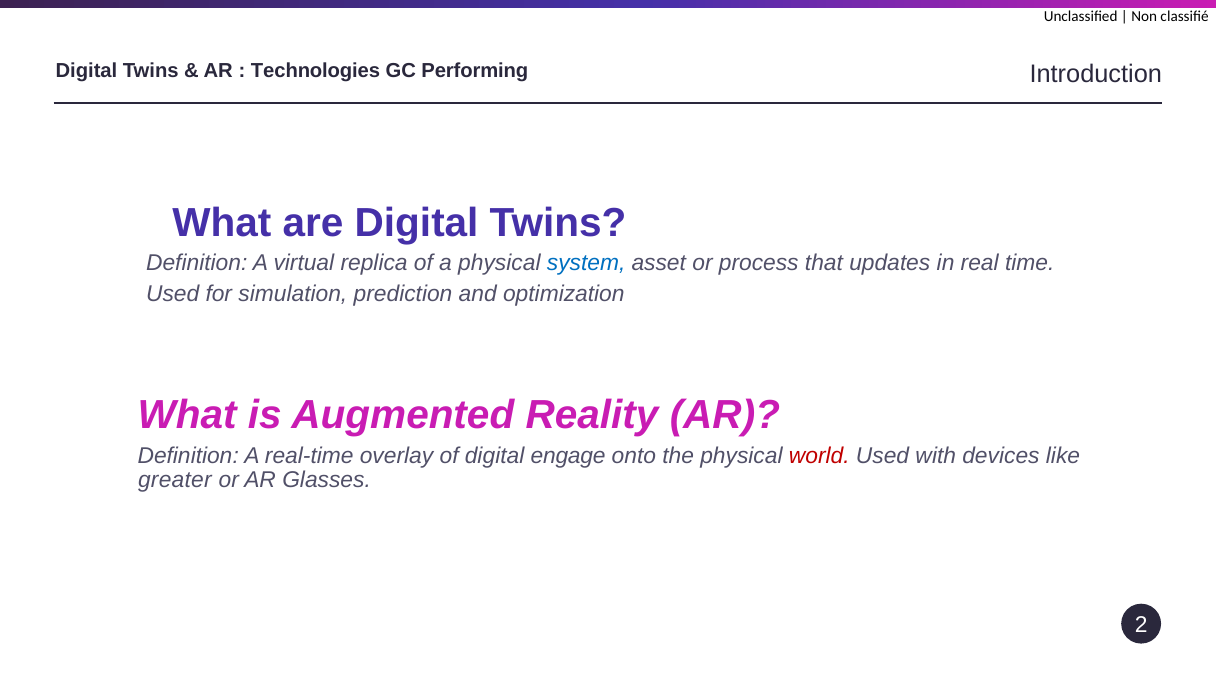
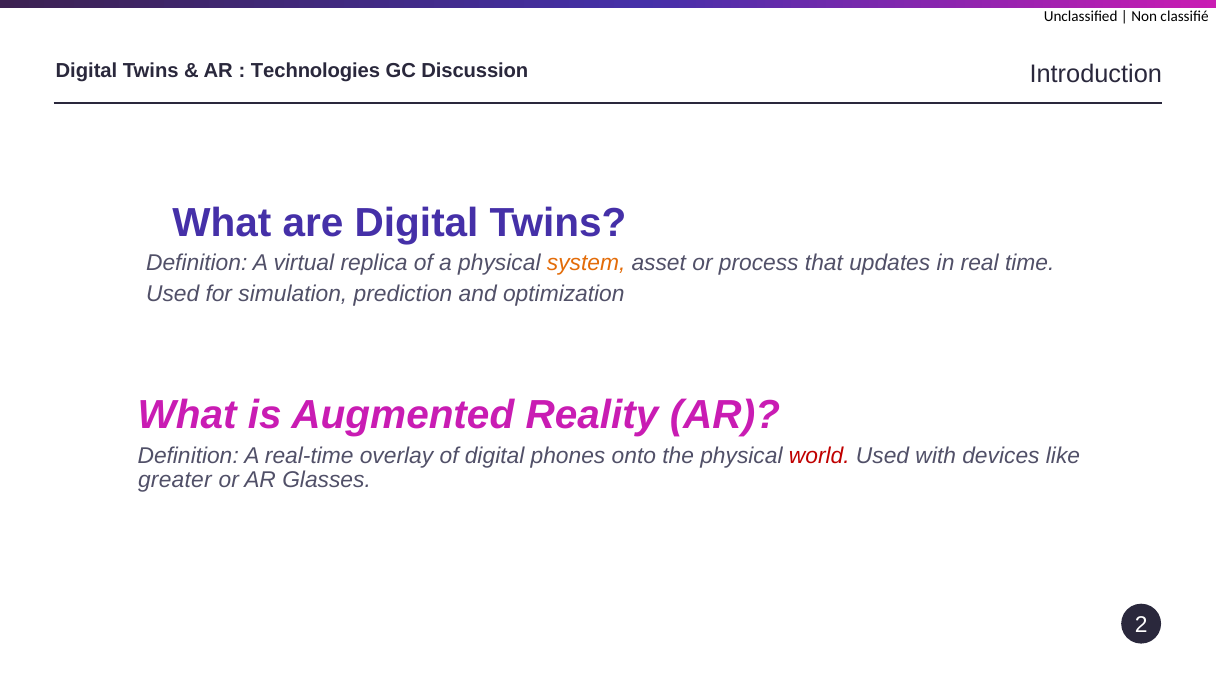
Performing: Performing -> Discussion
system colour: blue -> orange
engage: engage -> phones
